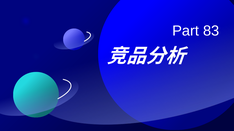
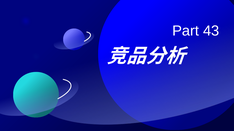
83: 83 -> 43
